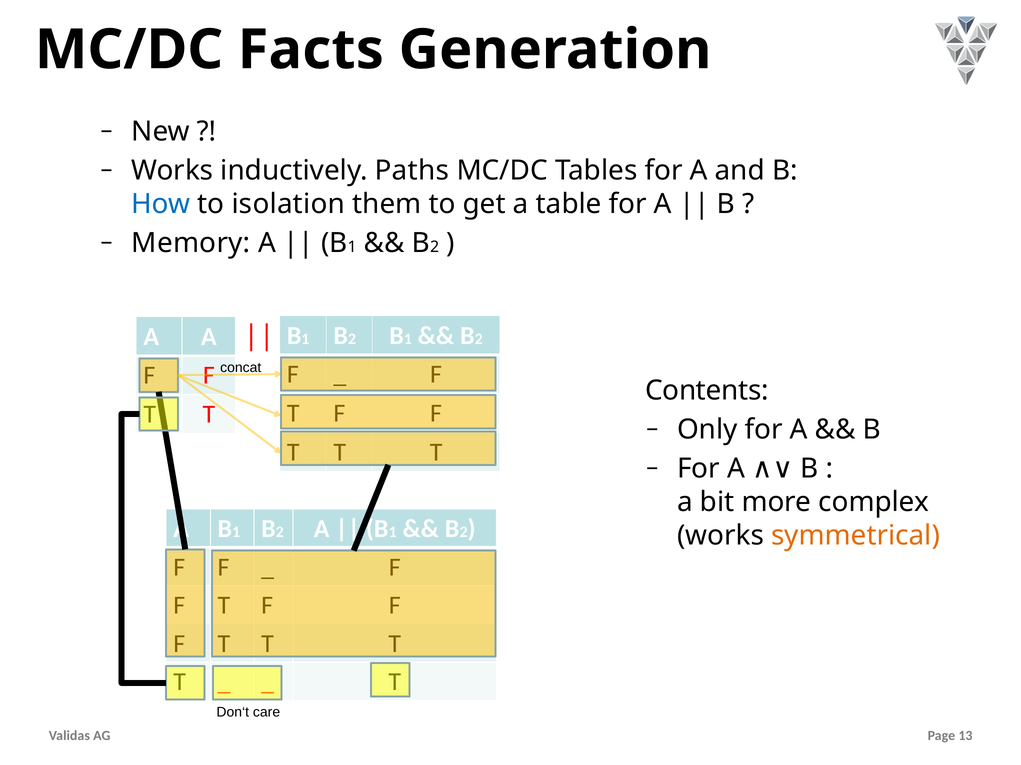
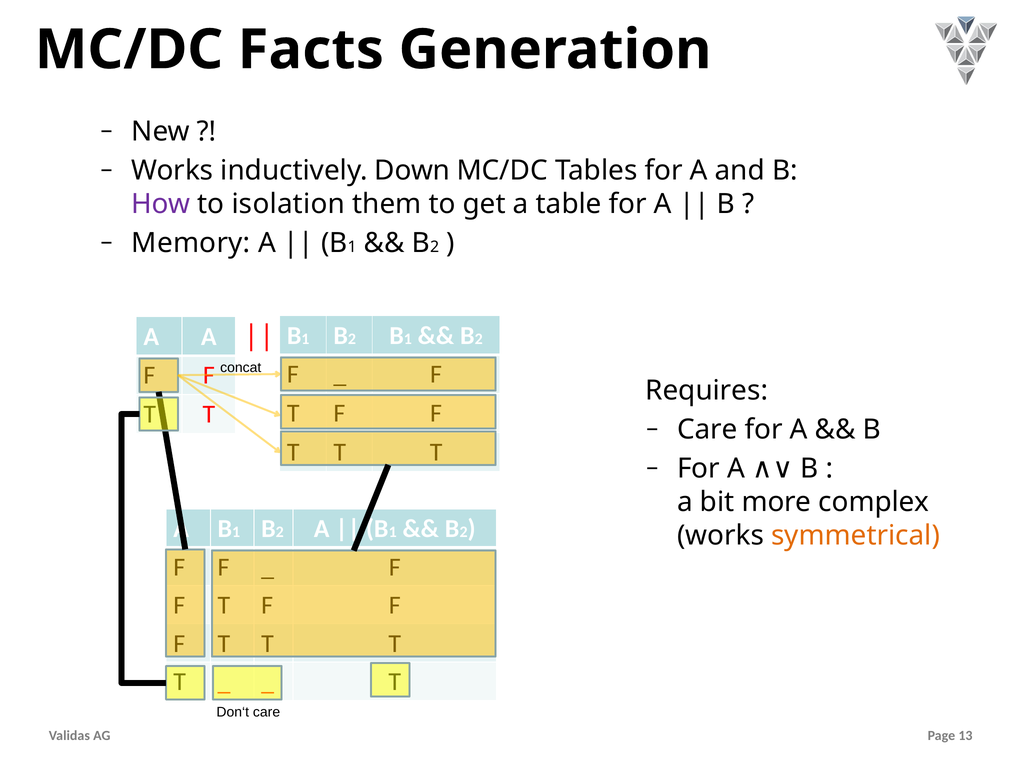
Paths: Paths -> Down
How colour: blue -> purple
Contents: Contents -> Requires
Only at (707, 430): Only -> Care
